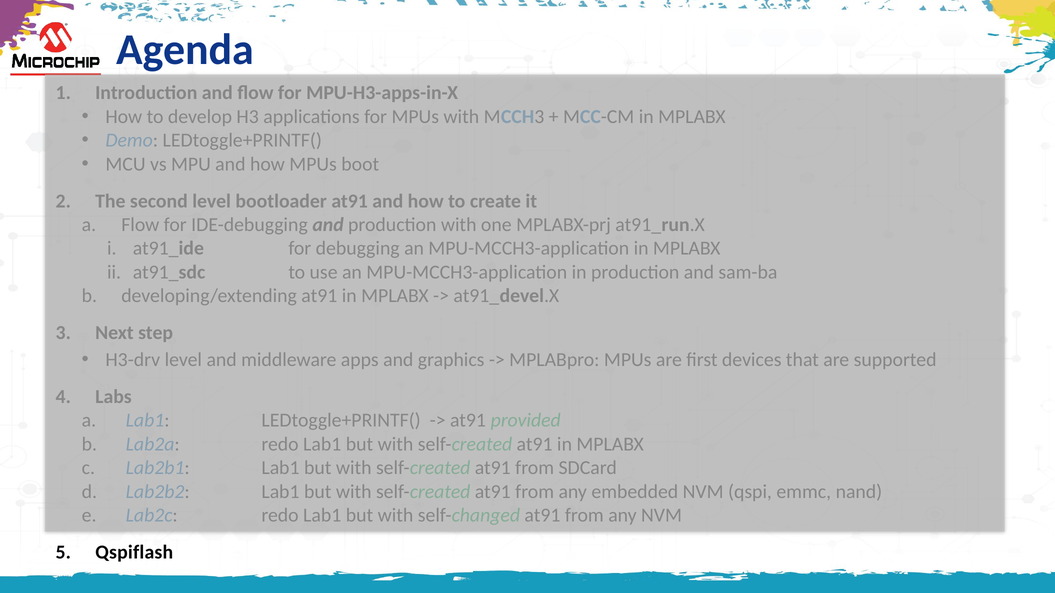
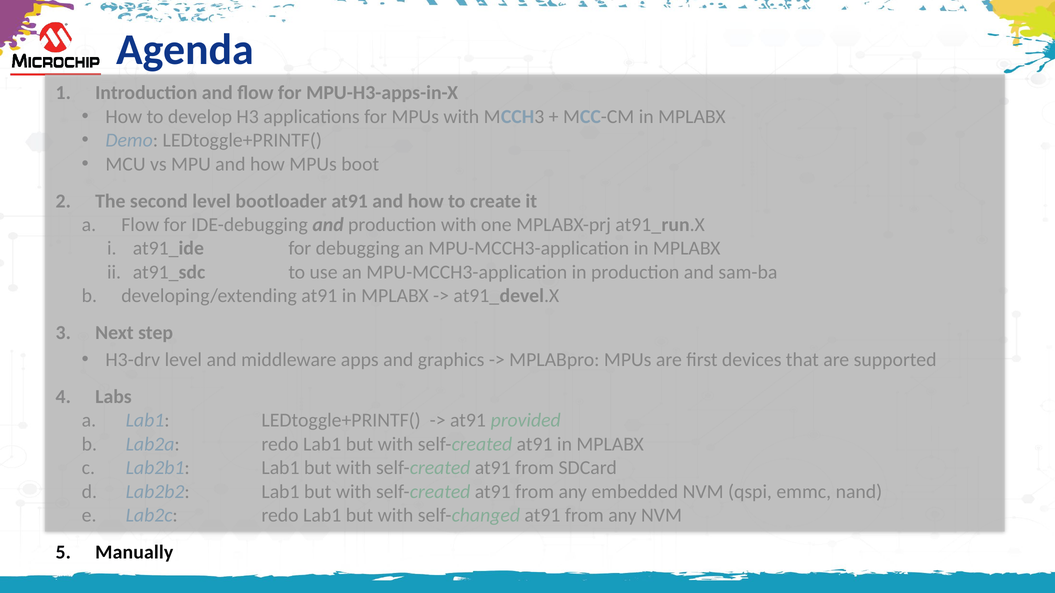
Qspiflash: Qspiflash -> Manually
